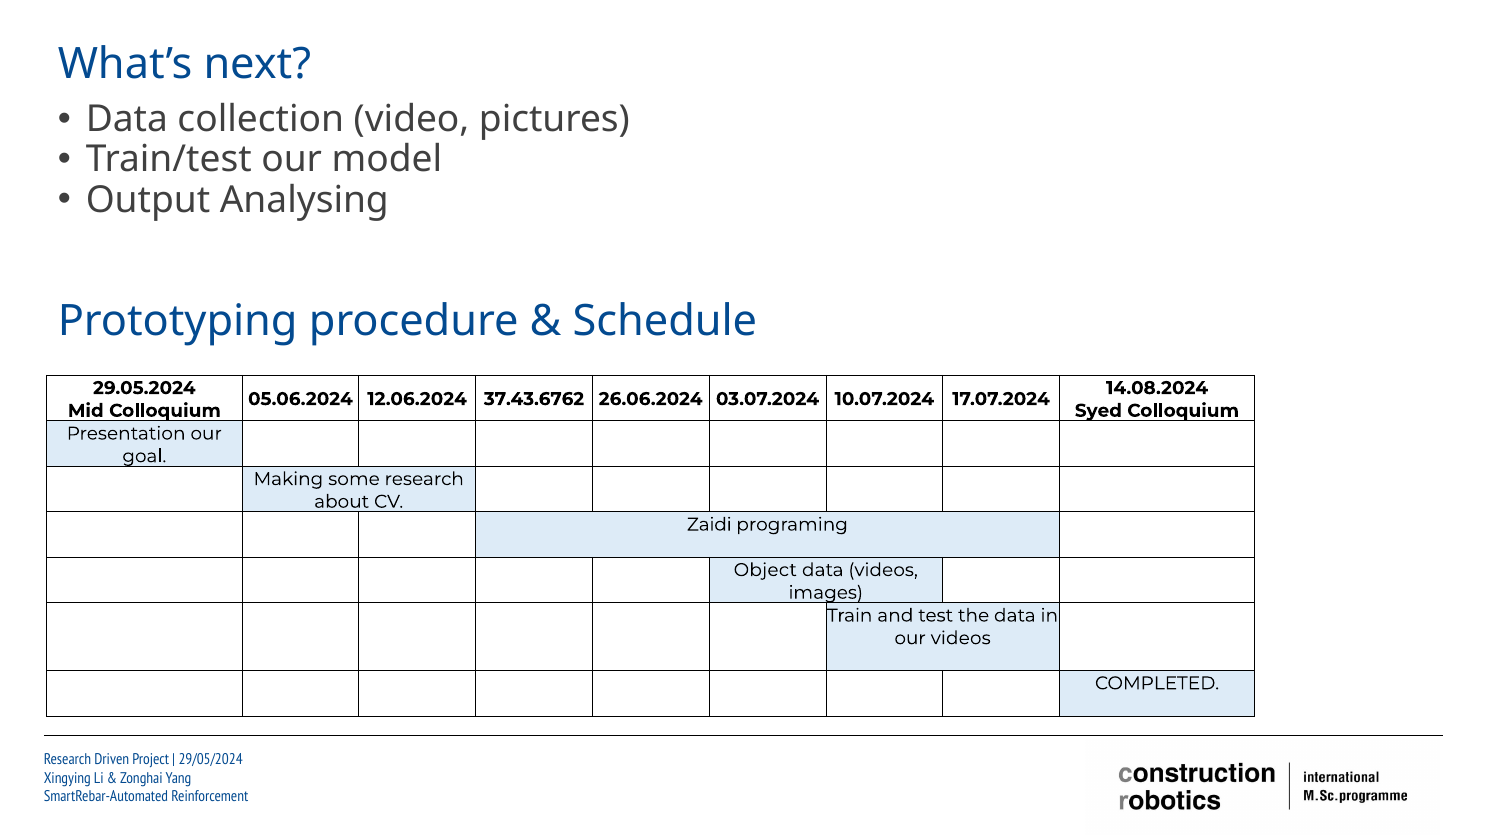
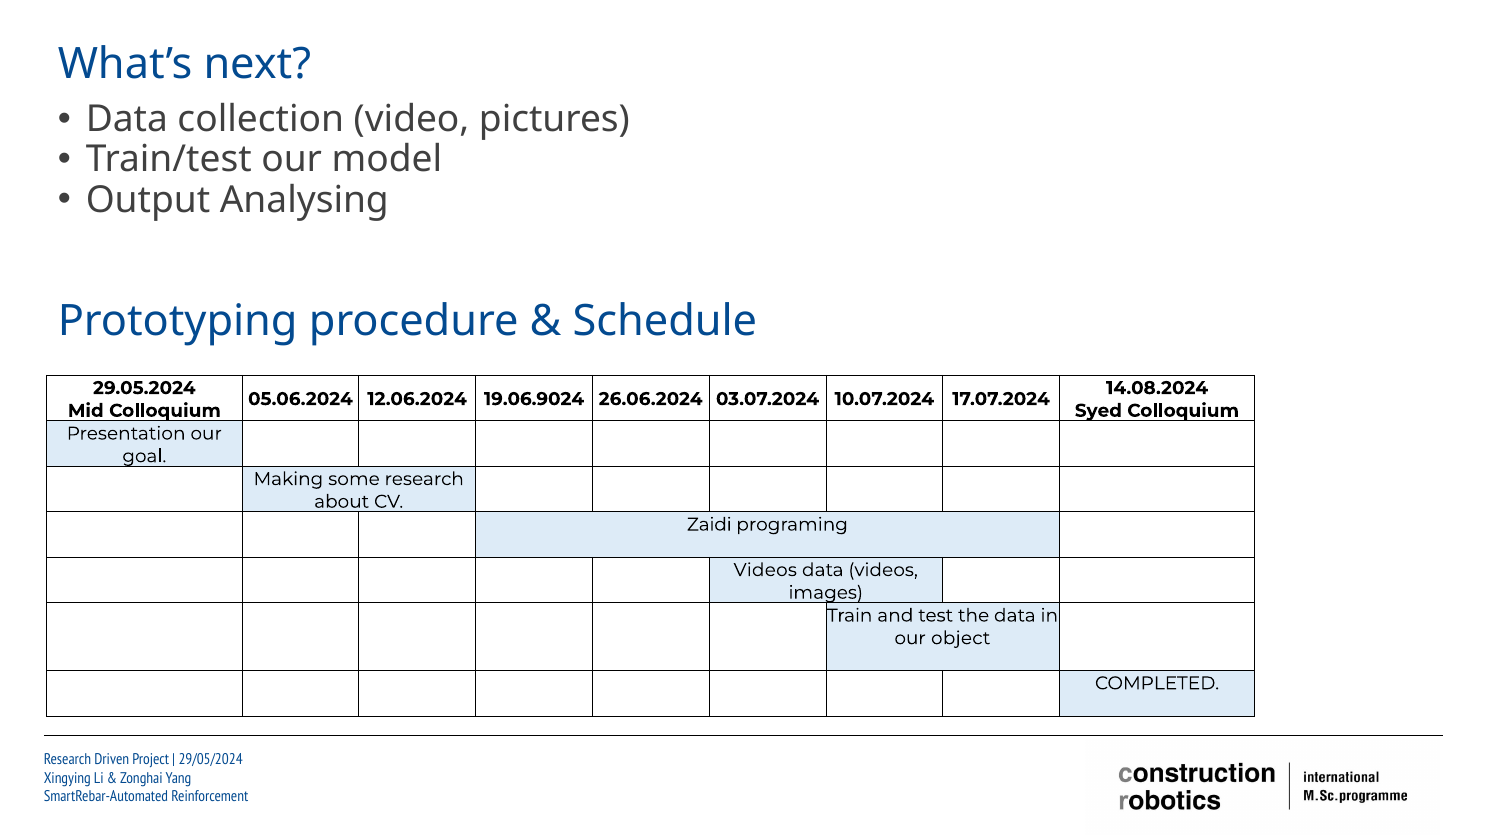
37.43.6762: 37.43.6762 -> 19.06.9024
Object at (765, 570): Object -> Videos
our videos: videos -> object
